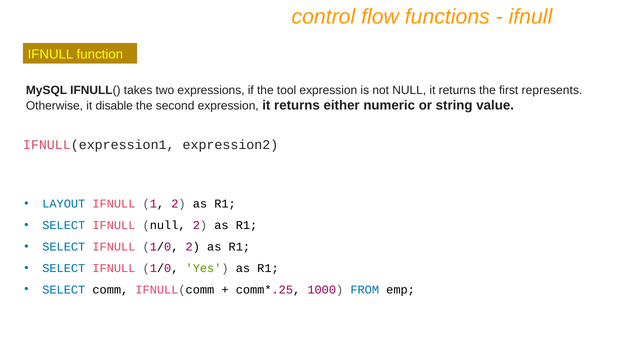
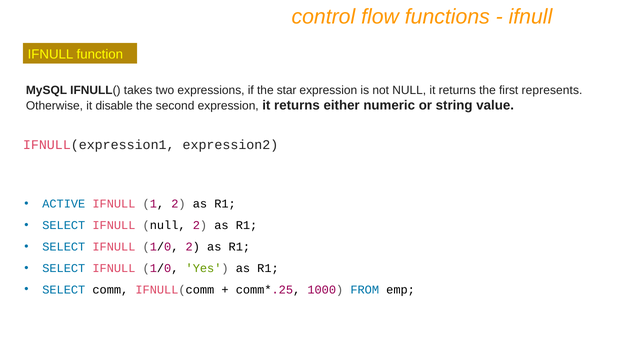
tool: tool -> star
LAYOUT: LAYOUT -> ACTIVE
